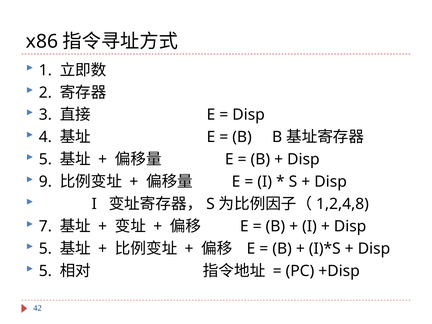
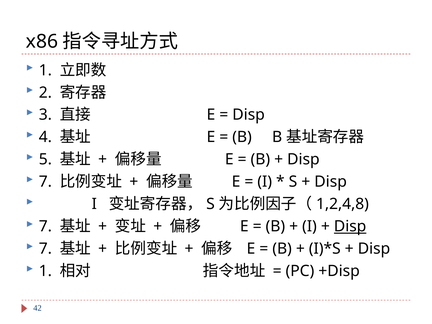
9 at (45, 182): 9 -> 7
Disp at (350, 226) underline: none -> present
5 at (45, 249): 5 -> 7
5 at (45, 271): 5 -> 1
